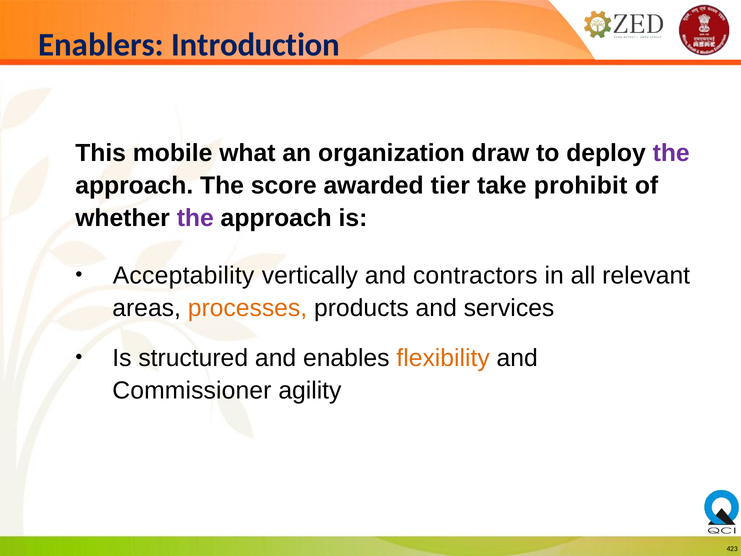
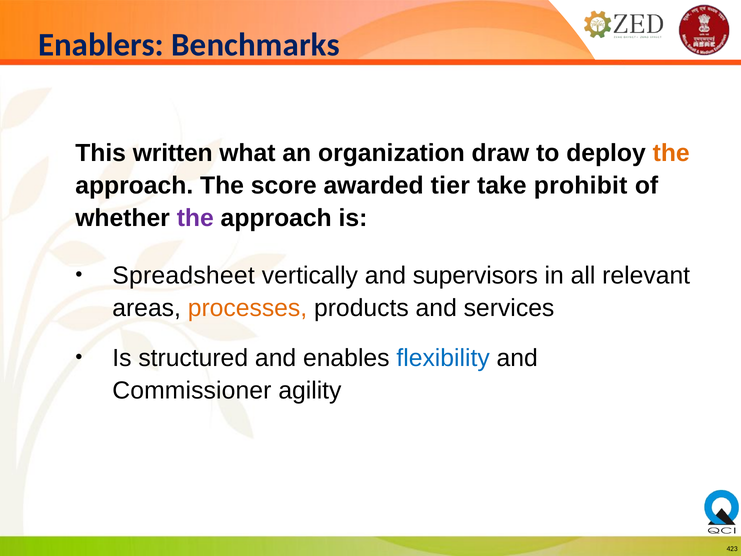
Introduction: Introduction -> Benchmarks
mobile: mobile -> written
the at (671, 153) colour: purple -> orange
Acceptability: Acceptability -> Spreadsheet
contractors: contractors -> supervisors
flexibility colour: orange -> blue
